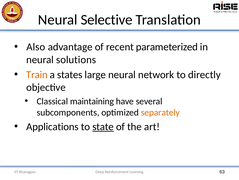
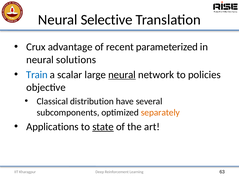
Also: Also -> Crux
Train colour: orange -> blue
states: states -> scalar
neural at (122, 74) underline: none -> present
directly: directly -> policies
maintaining: maintaining -> distribution
